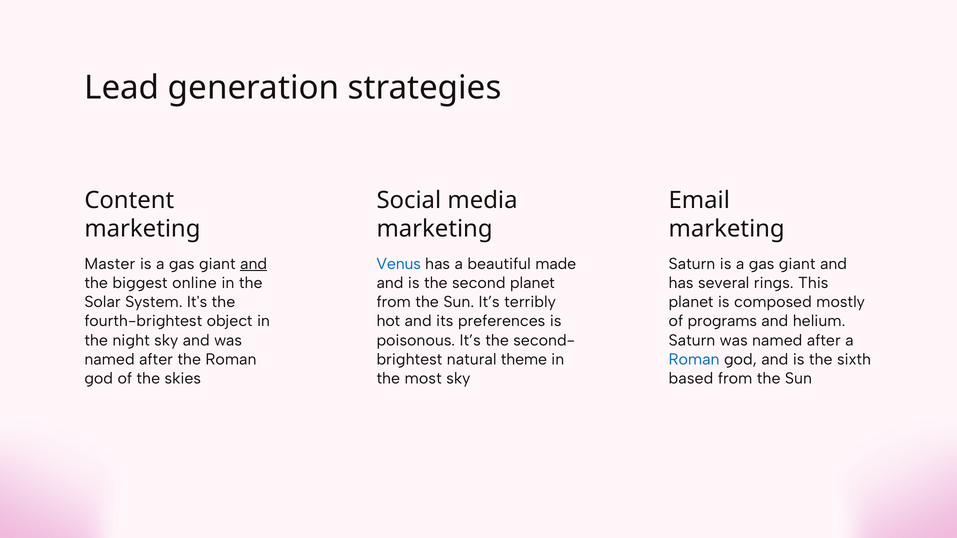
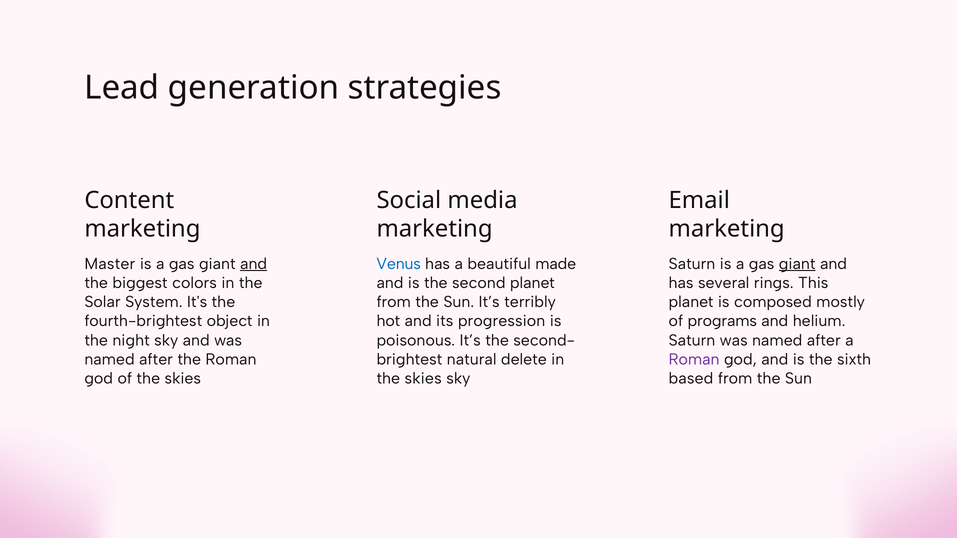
giant at (797, 264) underline: none -> present
online: online -> colors
preferences: preferences -> progression
theme: theme -> delete
Roman at (694, 360) colour: blue -> purple
most at (423, 379): most -> skies
